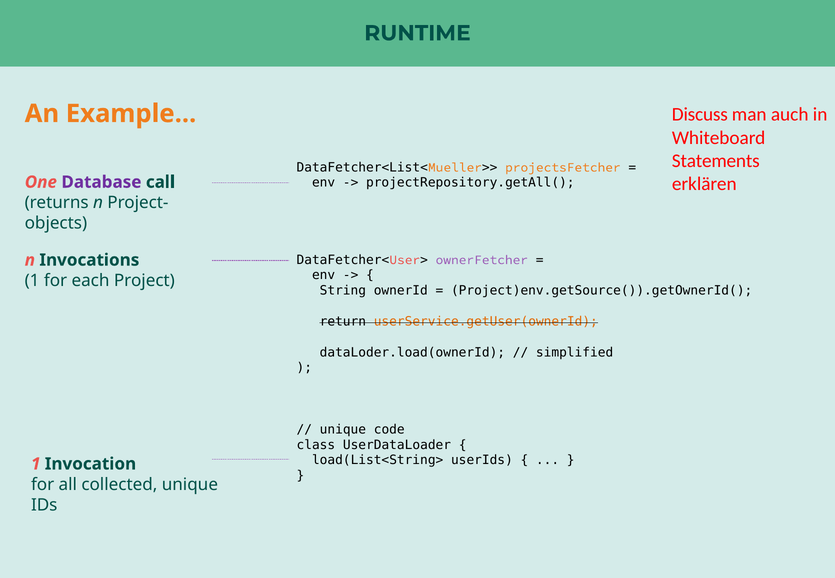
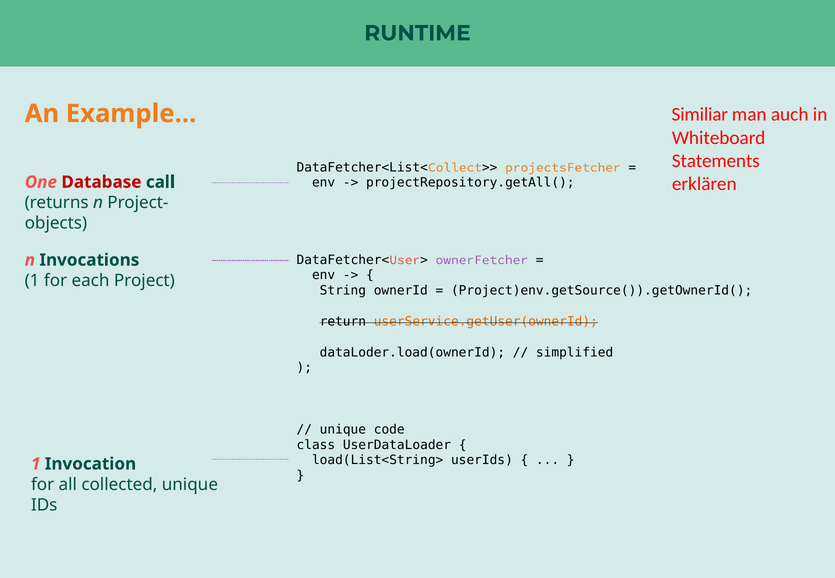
Discuss: Discuss -> Similiar
Mueller: Mueller -> Collect
Database colour: purple -> red
